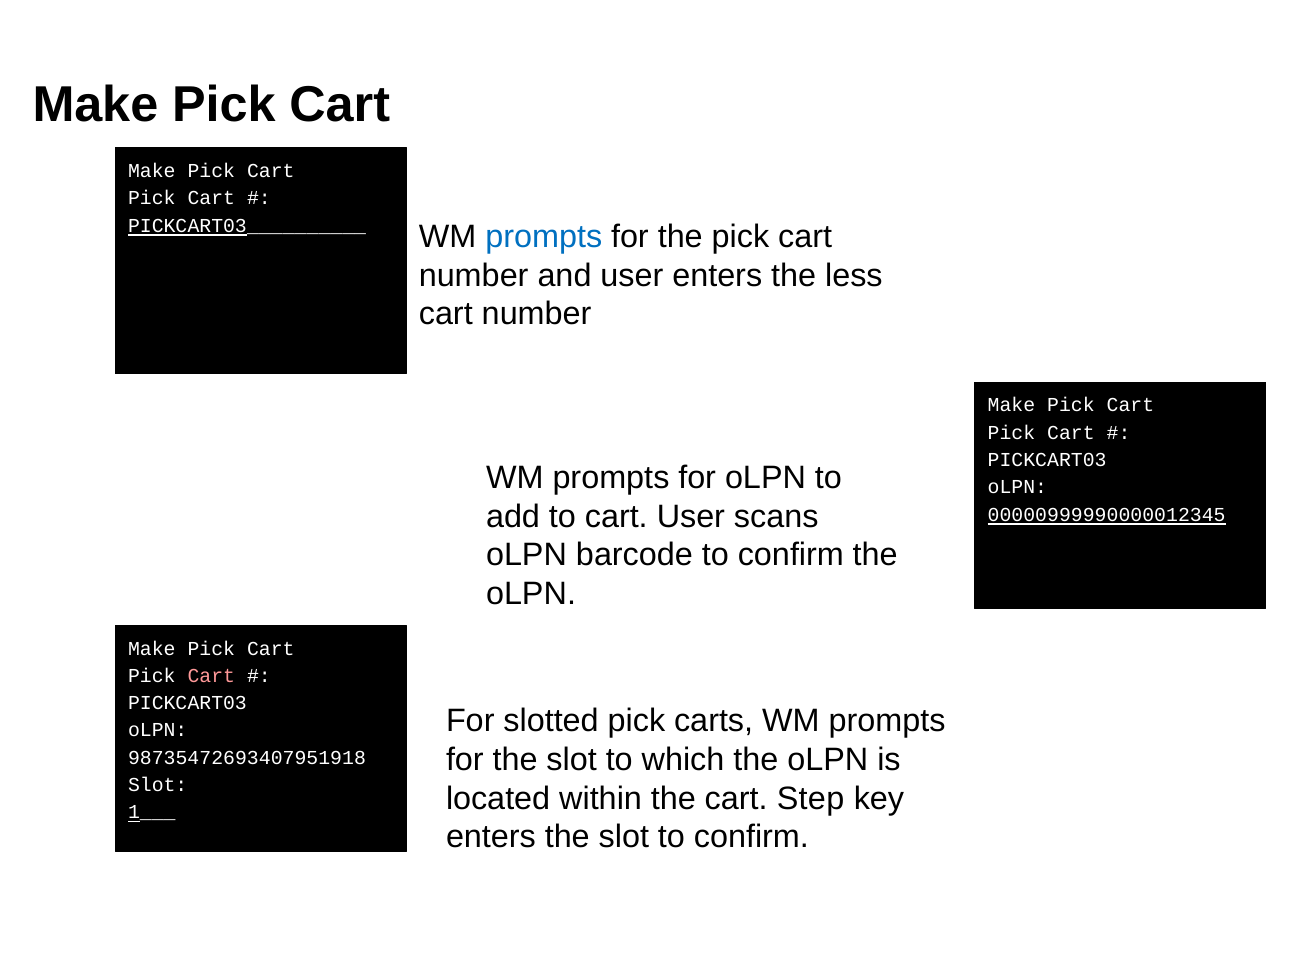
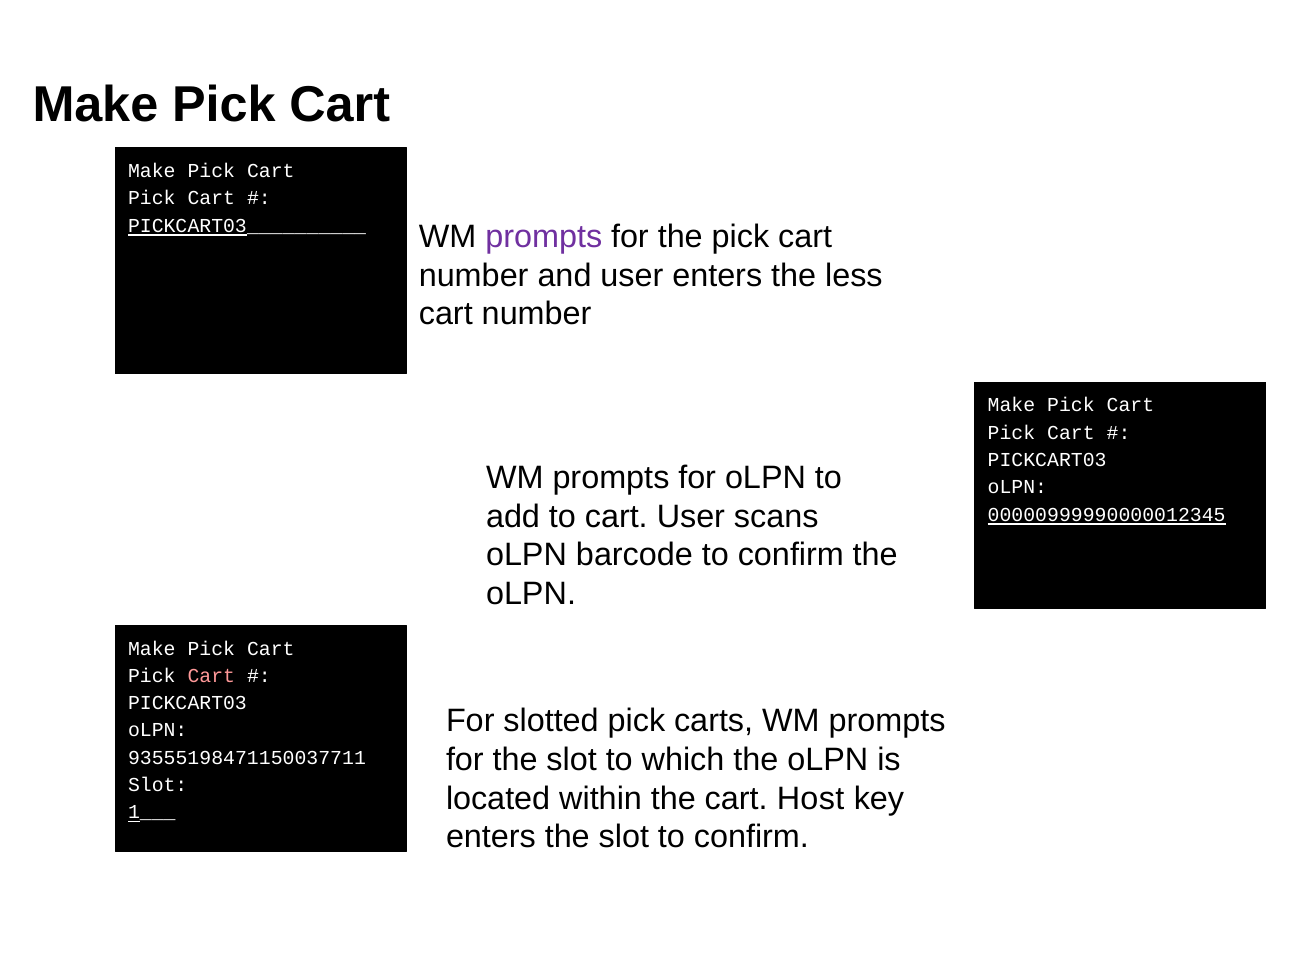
prompts at (544, 237) colour: blue -> purple
98735472693407951918: 98735472693407951918 -> 93555198471150037711
Step: Step -> Host
